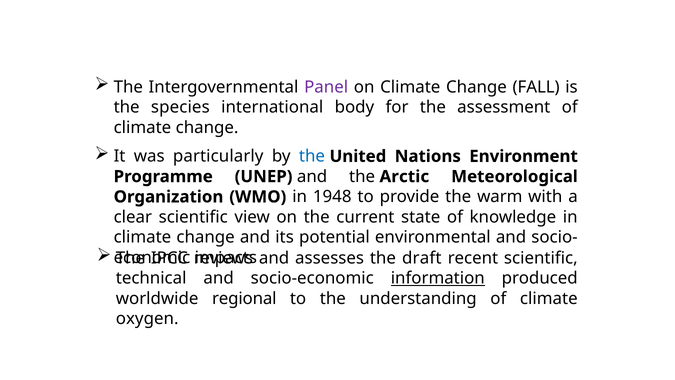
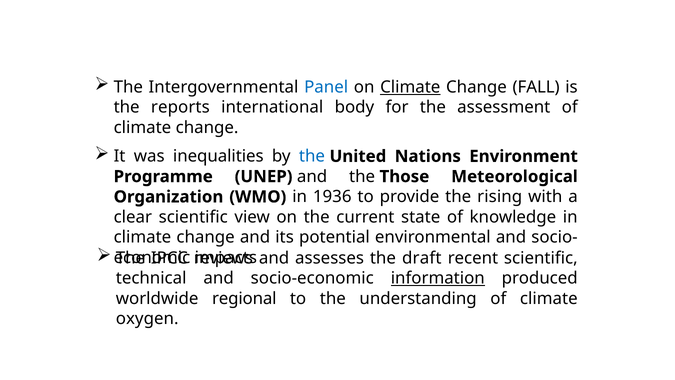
Panel colour: purple -> blue
Climate at (410, 87) underline: none -> present
species: species -> reports
particularly: particularly -> inequalities
Arctic: Arctic -> Those
1948: 1948 -> 1936
warm: warm -> rising
